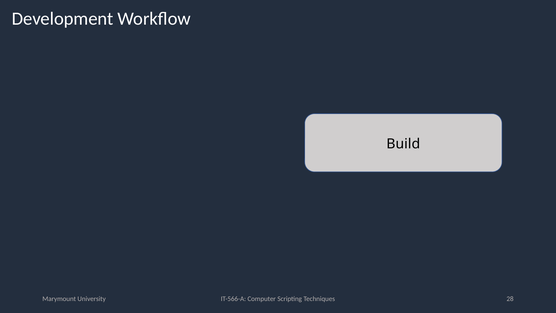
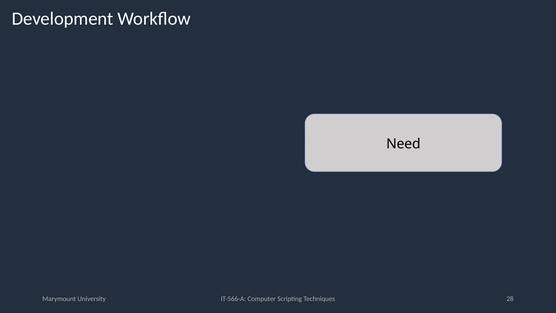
Build: Build -> Need
